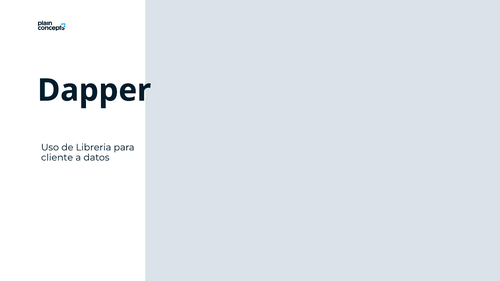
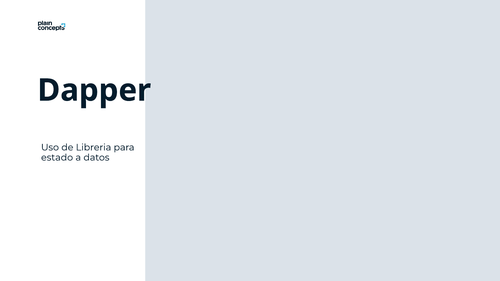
cliente: cliente -> estado
